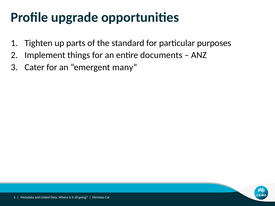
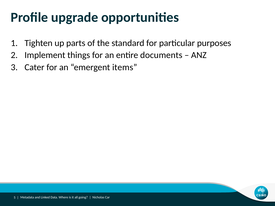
many: many -> items
